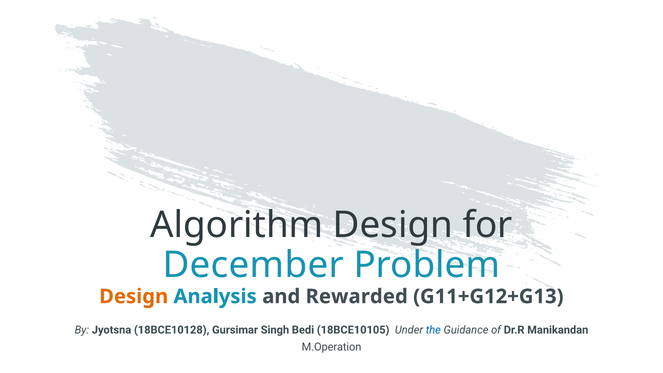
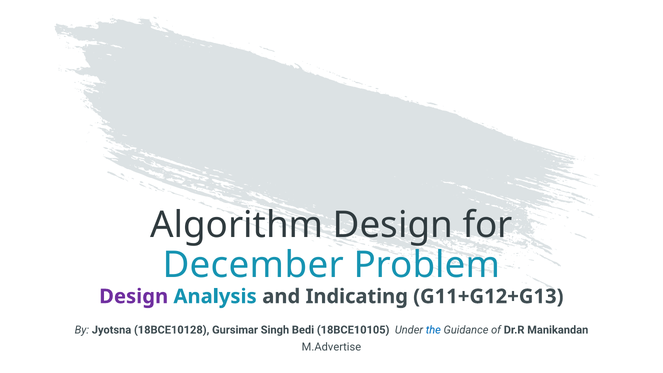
Design at (134, 296) colour: orange -> purple
Rewarded: Rewarded -> Indicating
M.Operation: M.Operation -> M.Advertise
